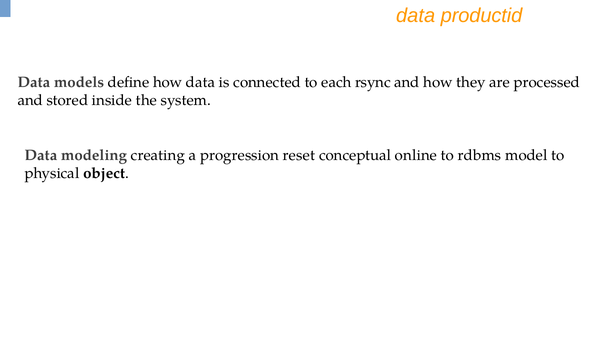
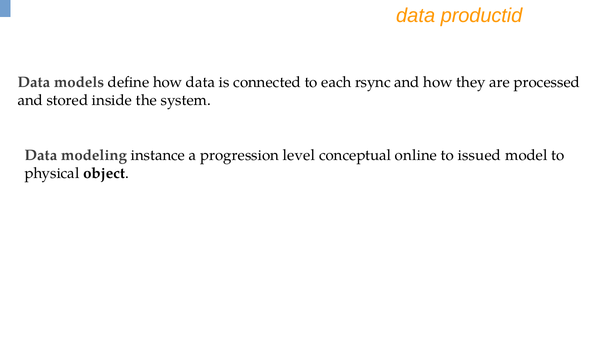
creating: creating -> instance
reset: reset -> level
rdbms: rdbms -> issued
